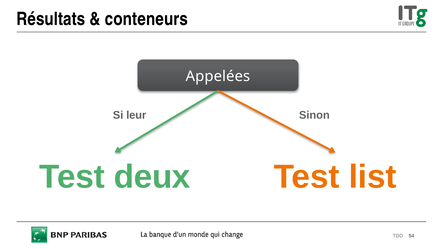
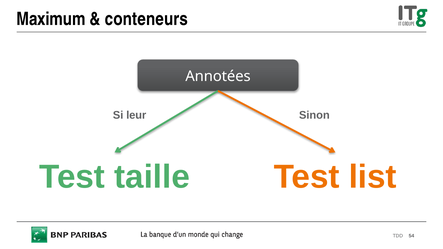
Résultats: Résultats -> Maximum
Appelées: Appelées -> Annotées
deux: deux -> taille
